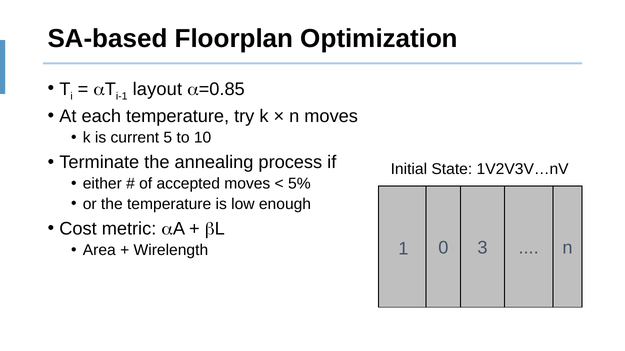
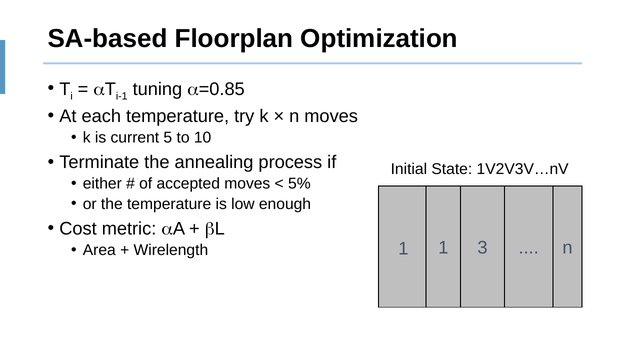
layout: layout -> tuning
Wirelength 0: 0 -> 1
